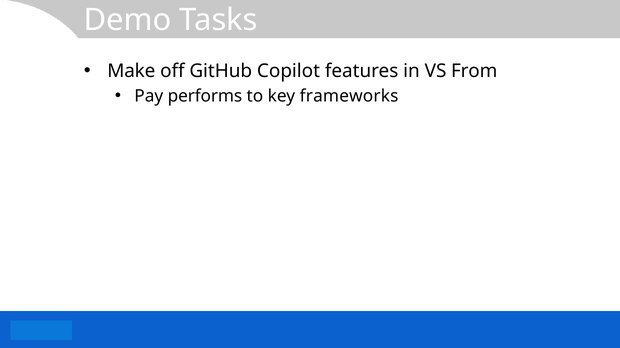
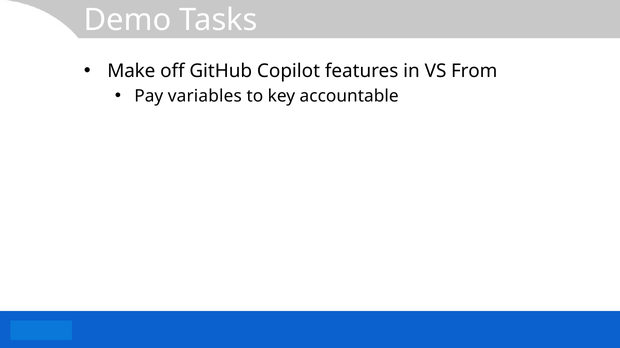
performs: performs -> variables
frameworks: frameworks -> accountable
